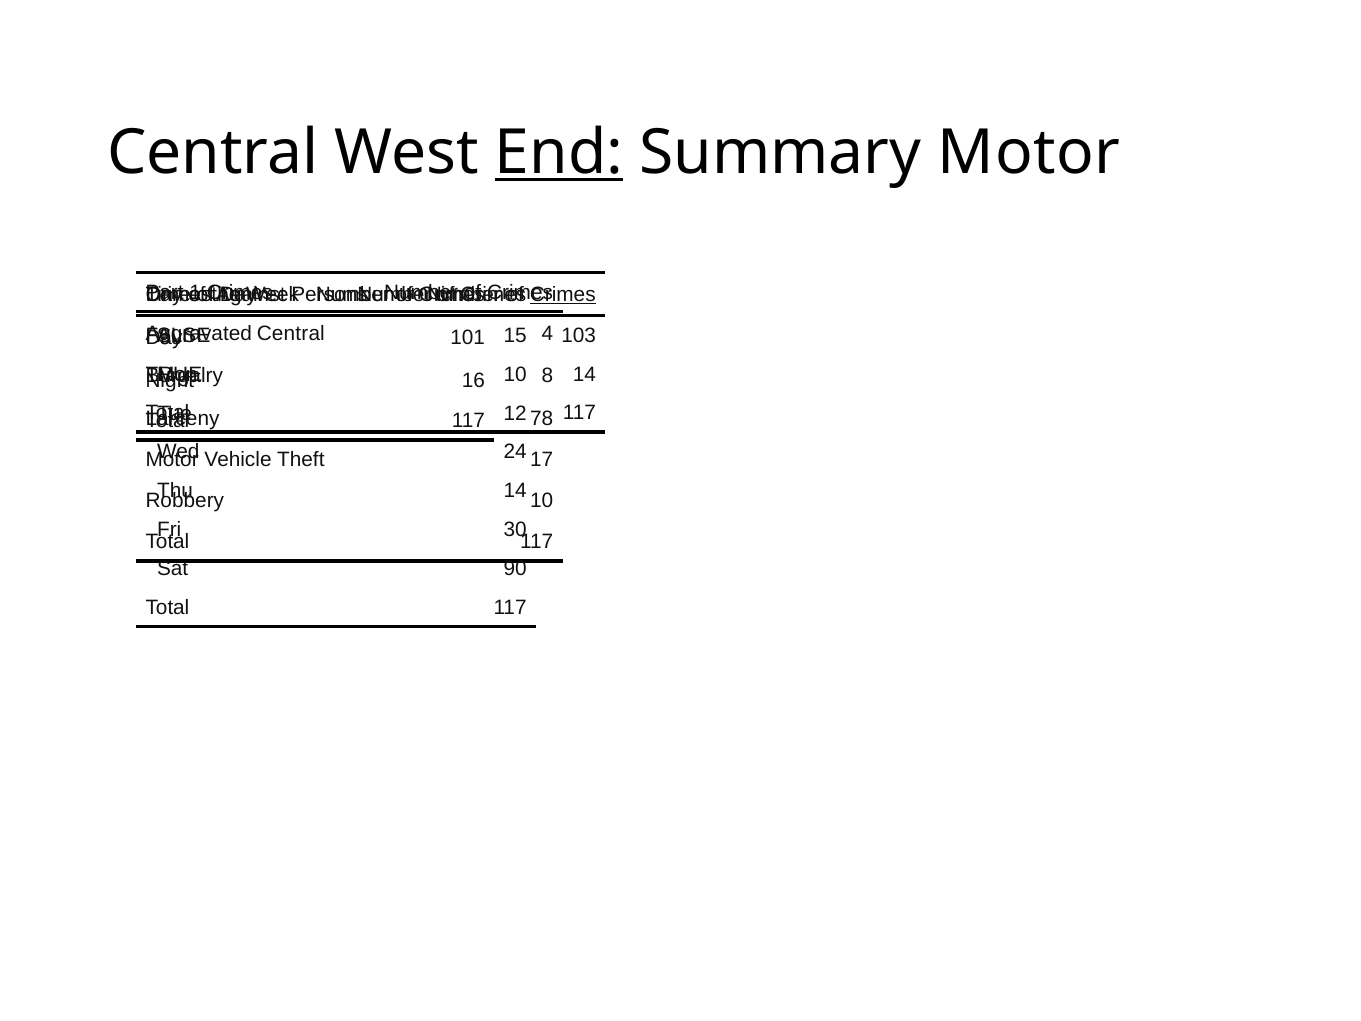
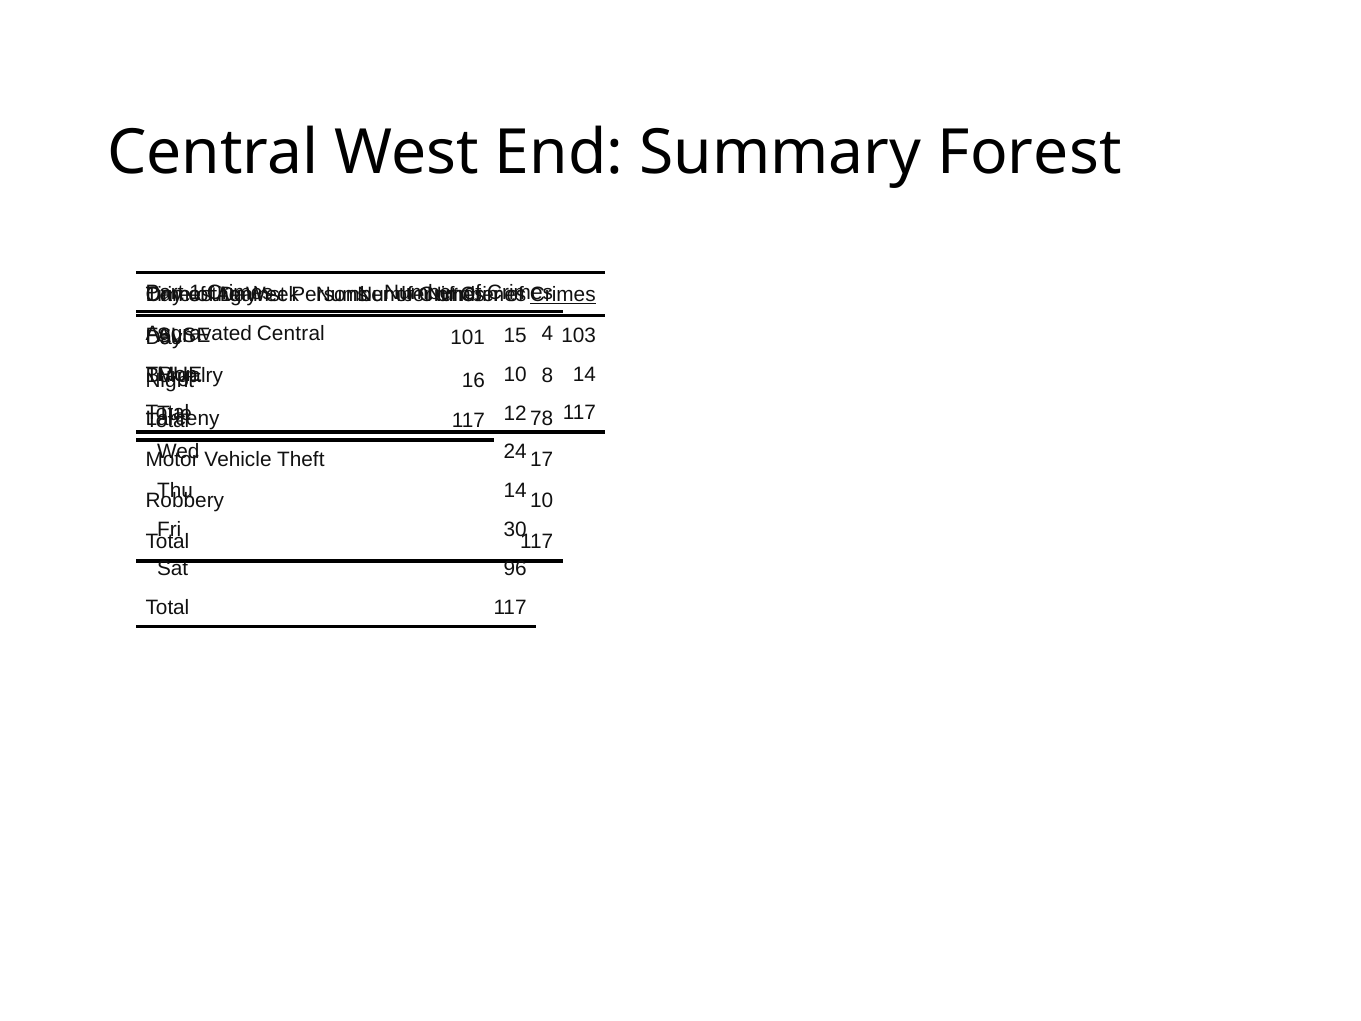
End underline: present -> none
Summary Motor: Motor -> Forest
90: 90 -> 96
